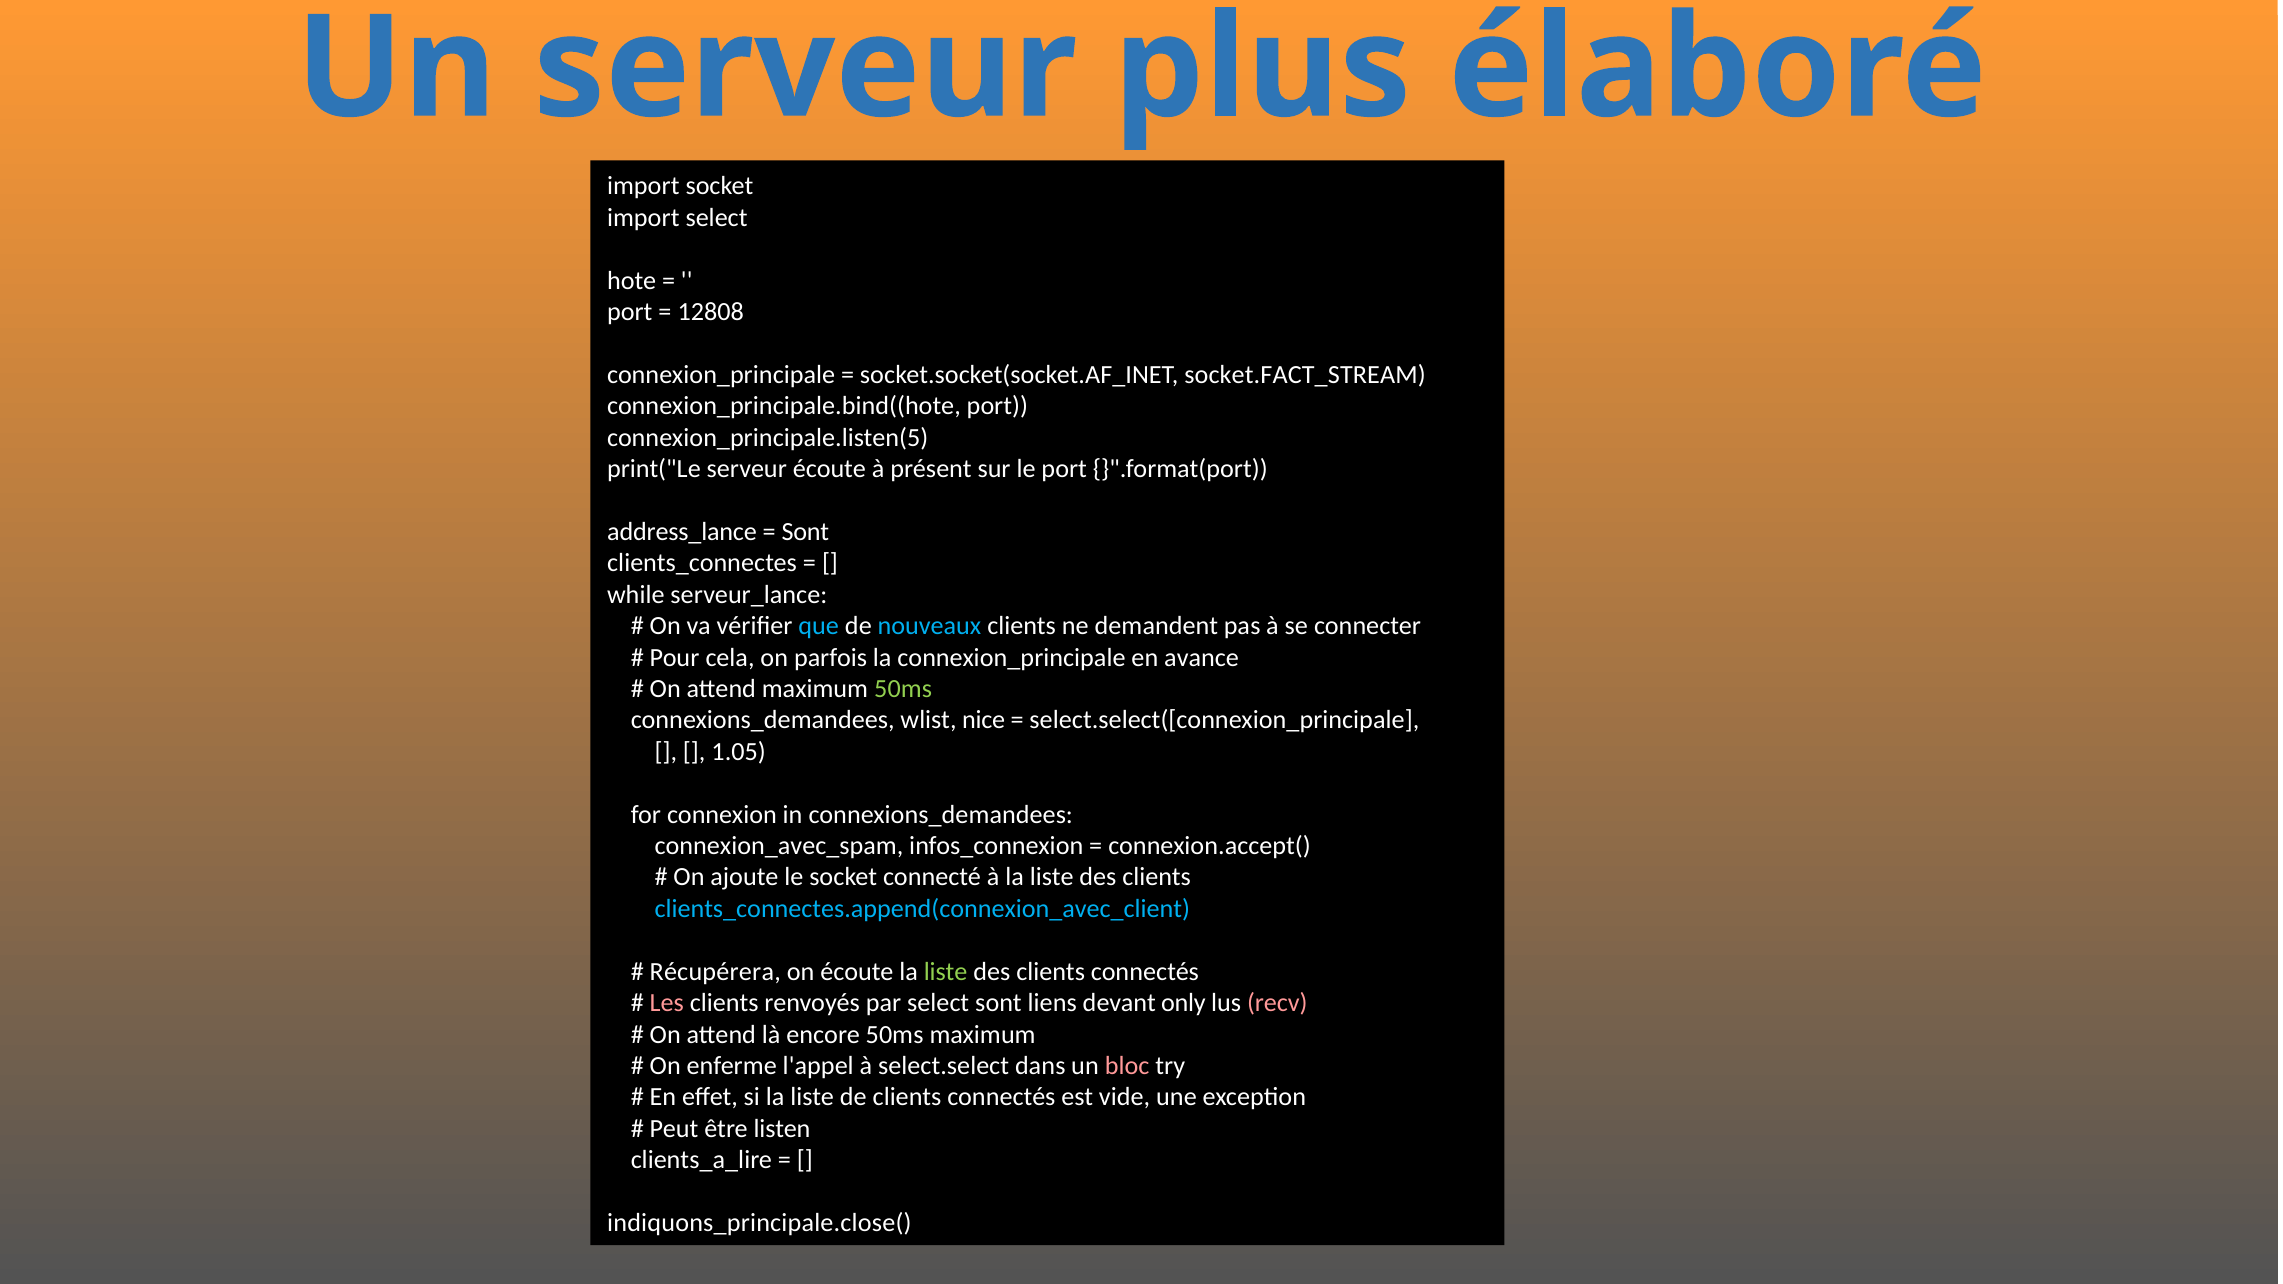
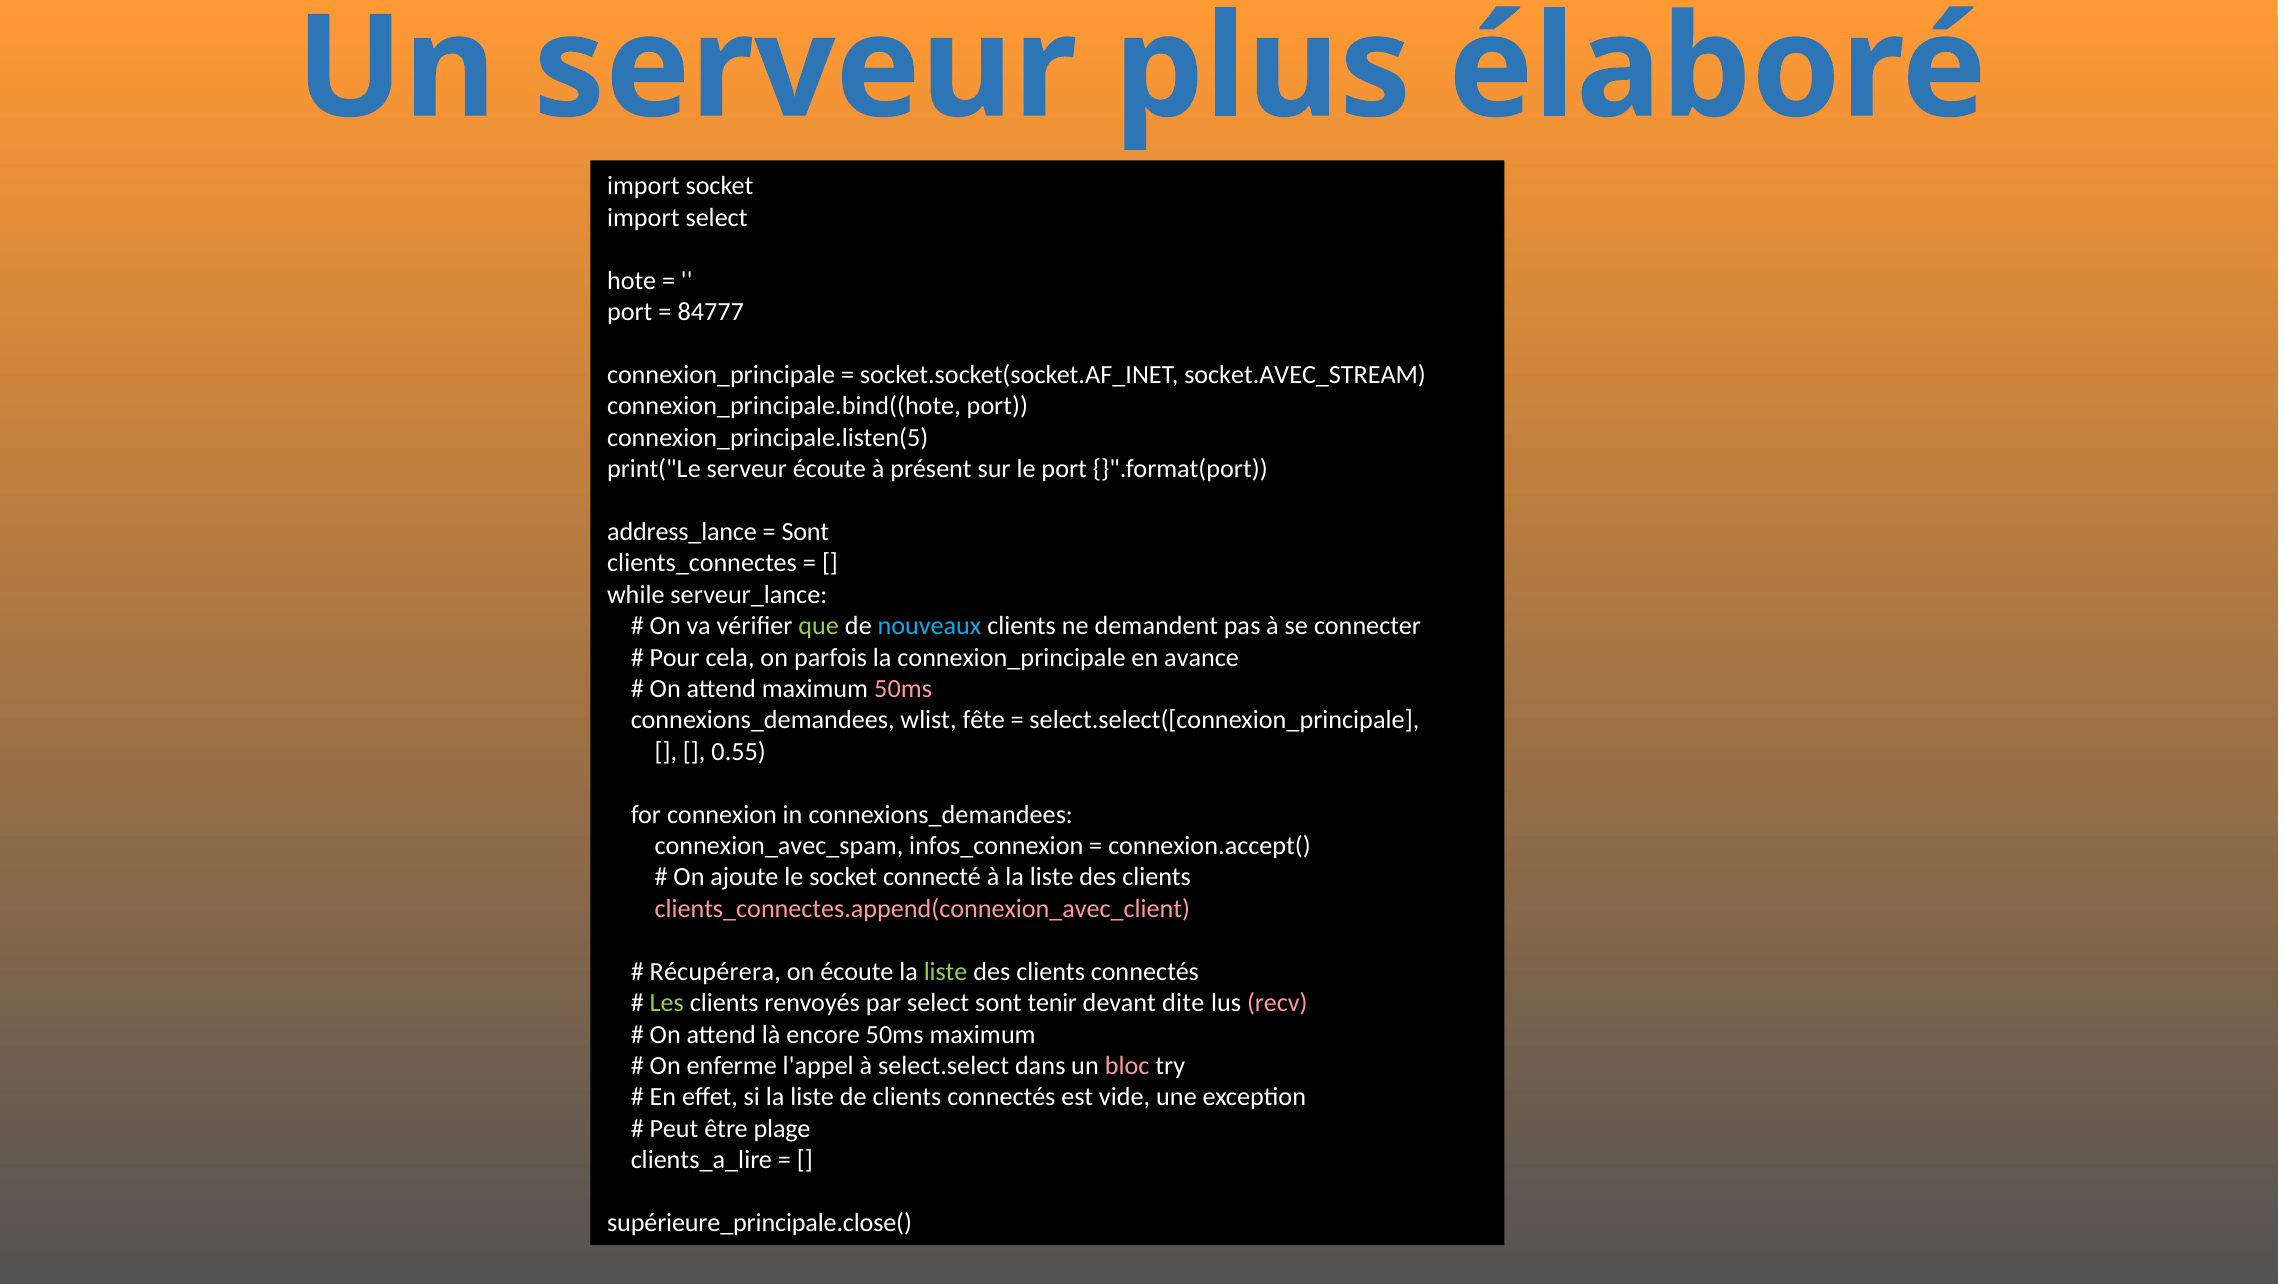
12808: 12808 -> 84777
socket.FACT_STREAM: socket.FACT_STREAM -> socket.AVEC_STREAM
que colour: light blue -> light green
50ms at (903, 689) colour: light green -> pink
nice: nice -> fête
1.05: 1.05 -> 0.55
clients_connectes.append(connexion_avec_client colour: light blue -> pink
Les colour: pink -> light green
liens: liens -> tenir
only: only -> dite
listen: listen -> plage
indiquons_principale.close(: indiquons_principale.close( -> supérieure_principale.close(
